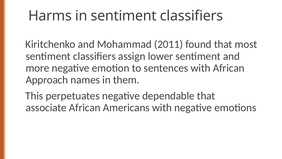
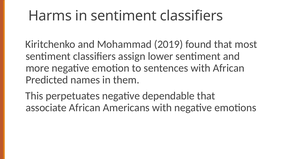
2011: 2011 -> 2019
Approach: Approach -> Predicted
